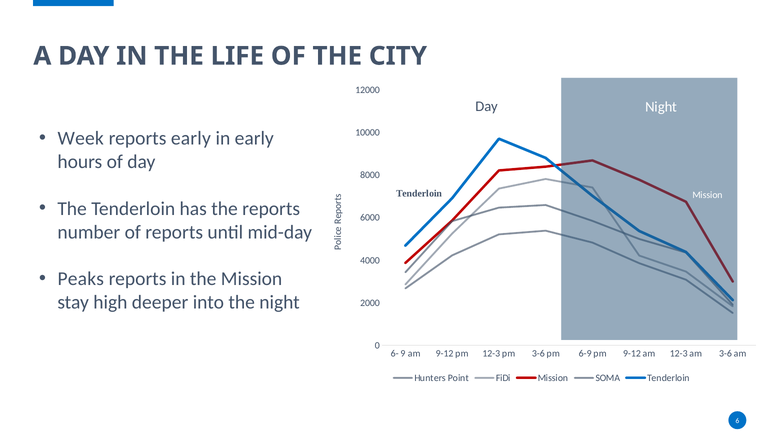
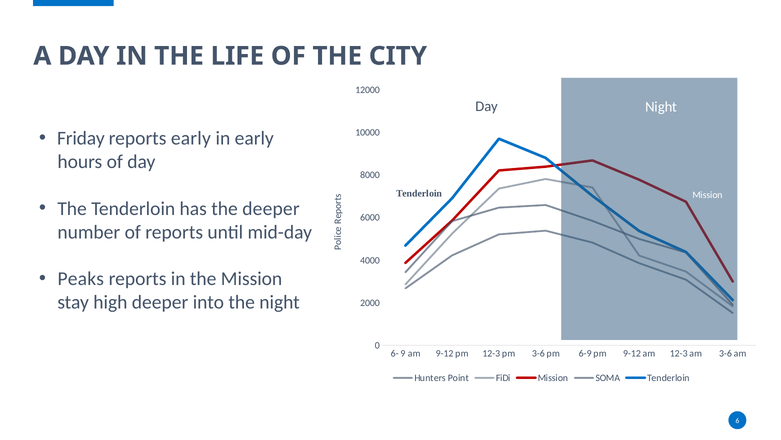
Week: Week -> Friday
the reports: reports -> deeper
